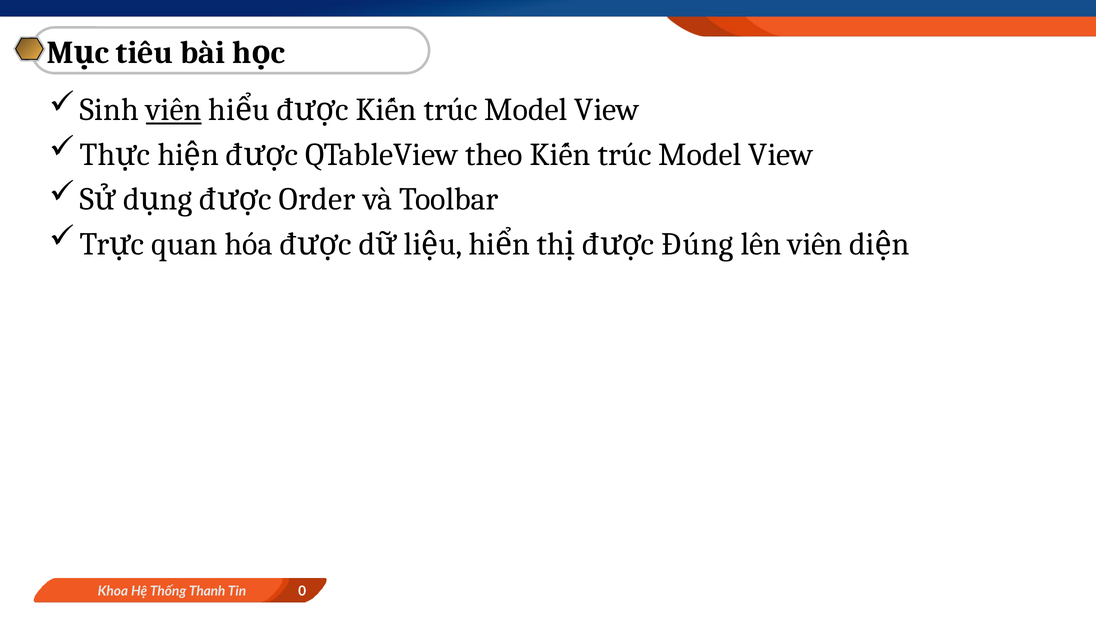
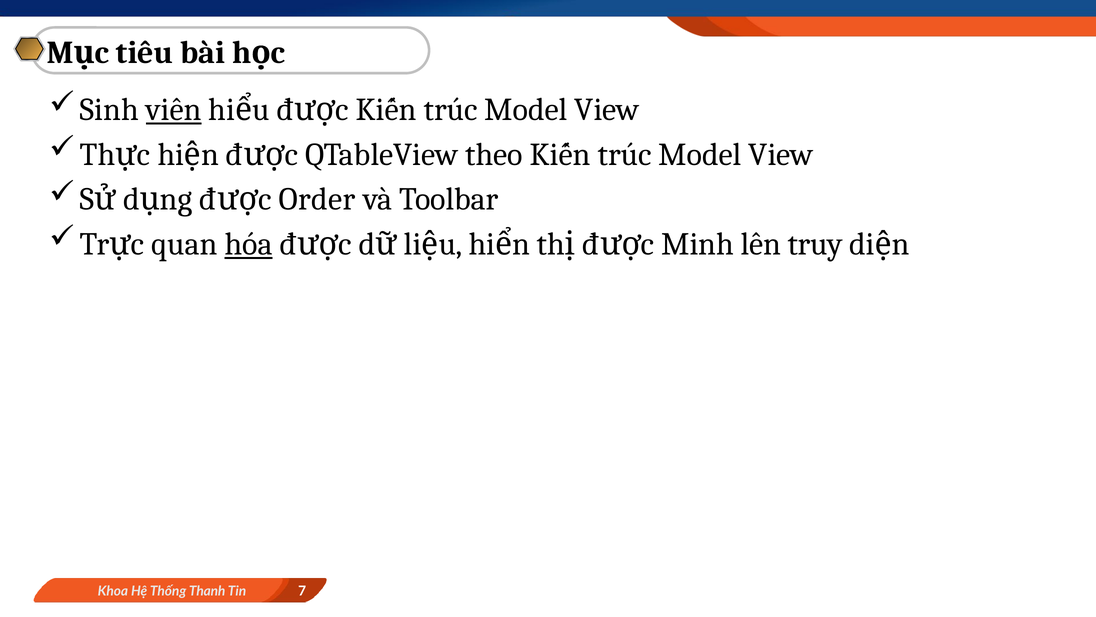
hóa underline: none -> present
Đúng: Đúng -> Minh
lên viên: viên -> truy
0: 0 -> 7
